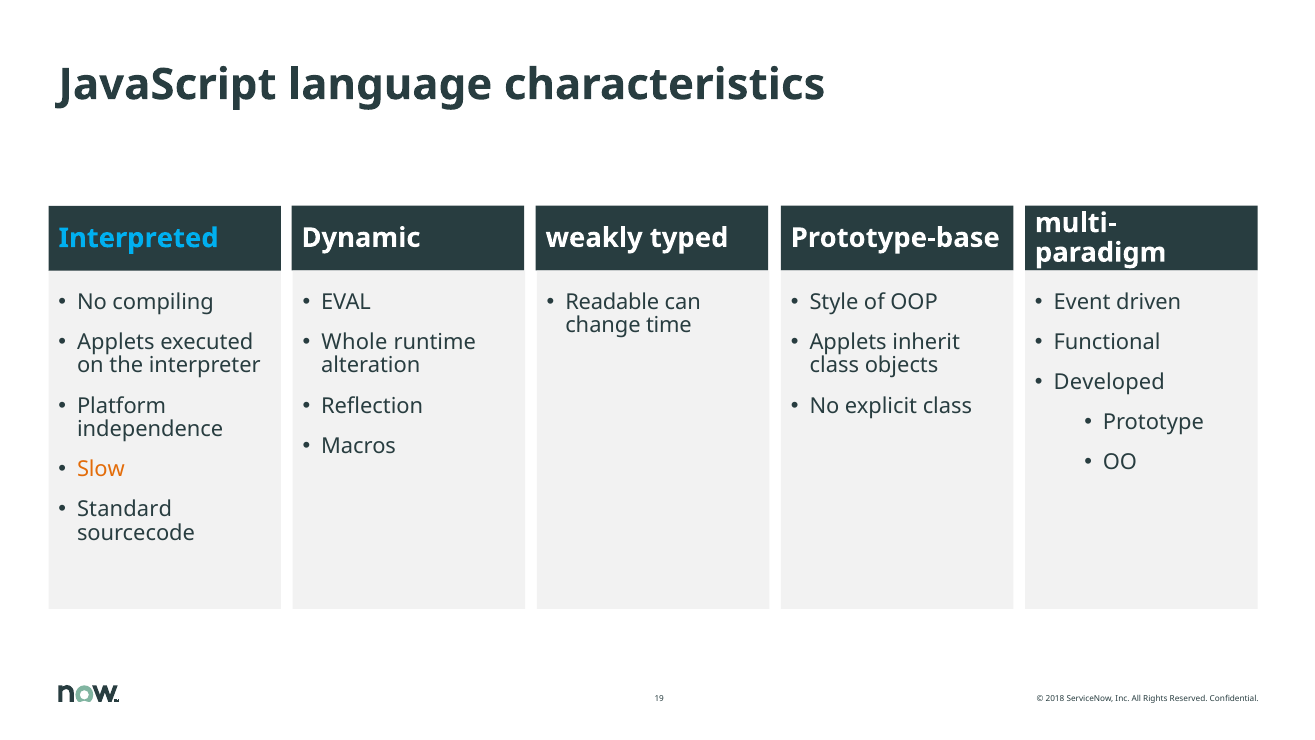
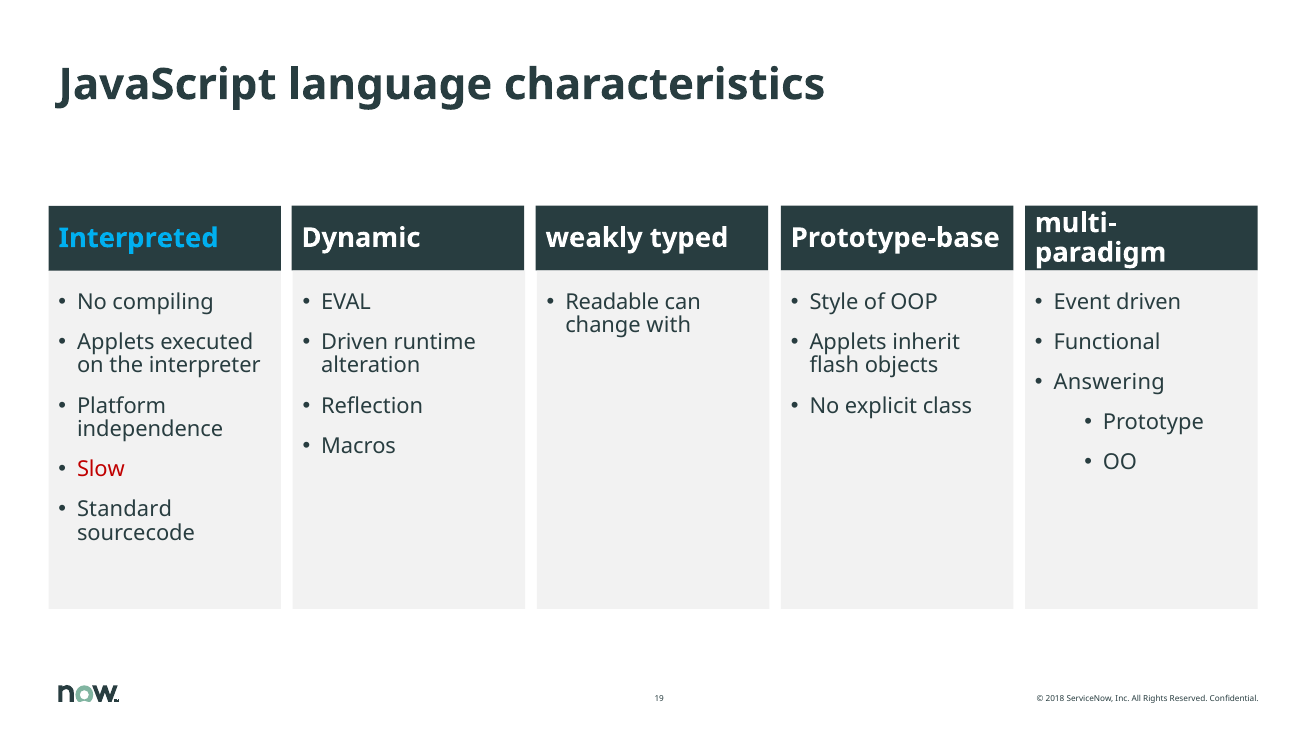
time: time -> with
Whole at (354, 342): Whole -> Driven
class at (834, 366): class -> flash
Developed: Developed -> Answering
Slow colour: orange -> red
